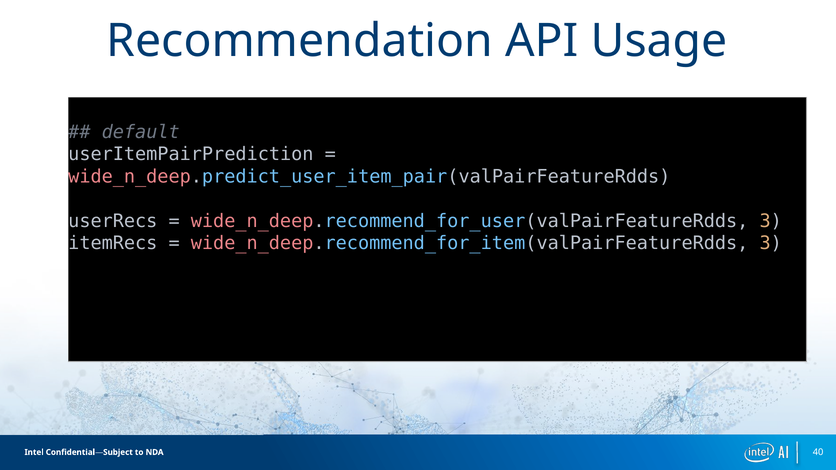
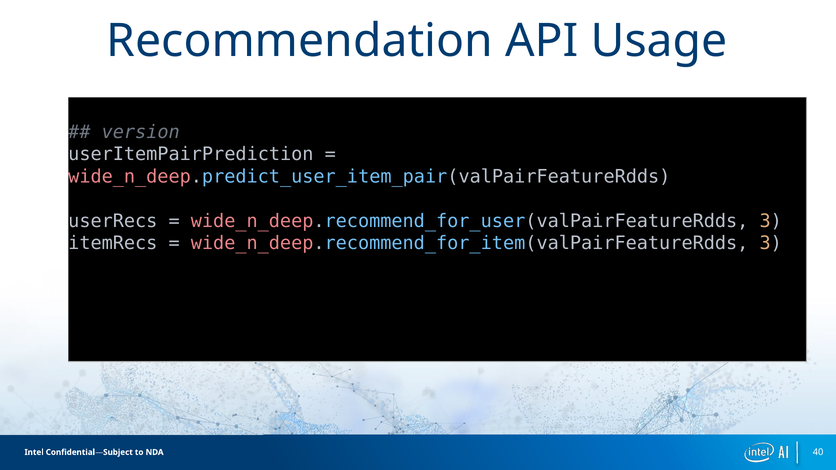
default: default -> version
